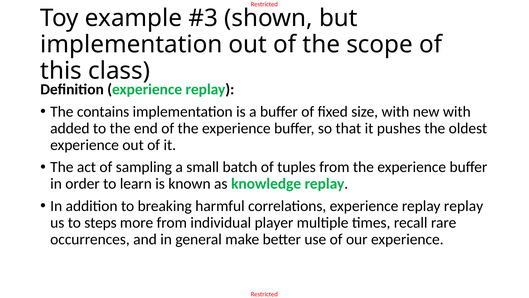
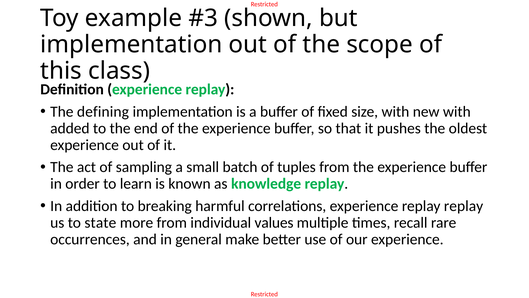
contains: contains -> defining
steps: steps -> state
player: player -> values
